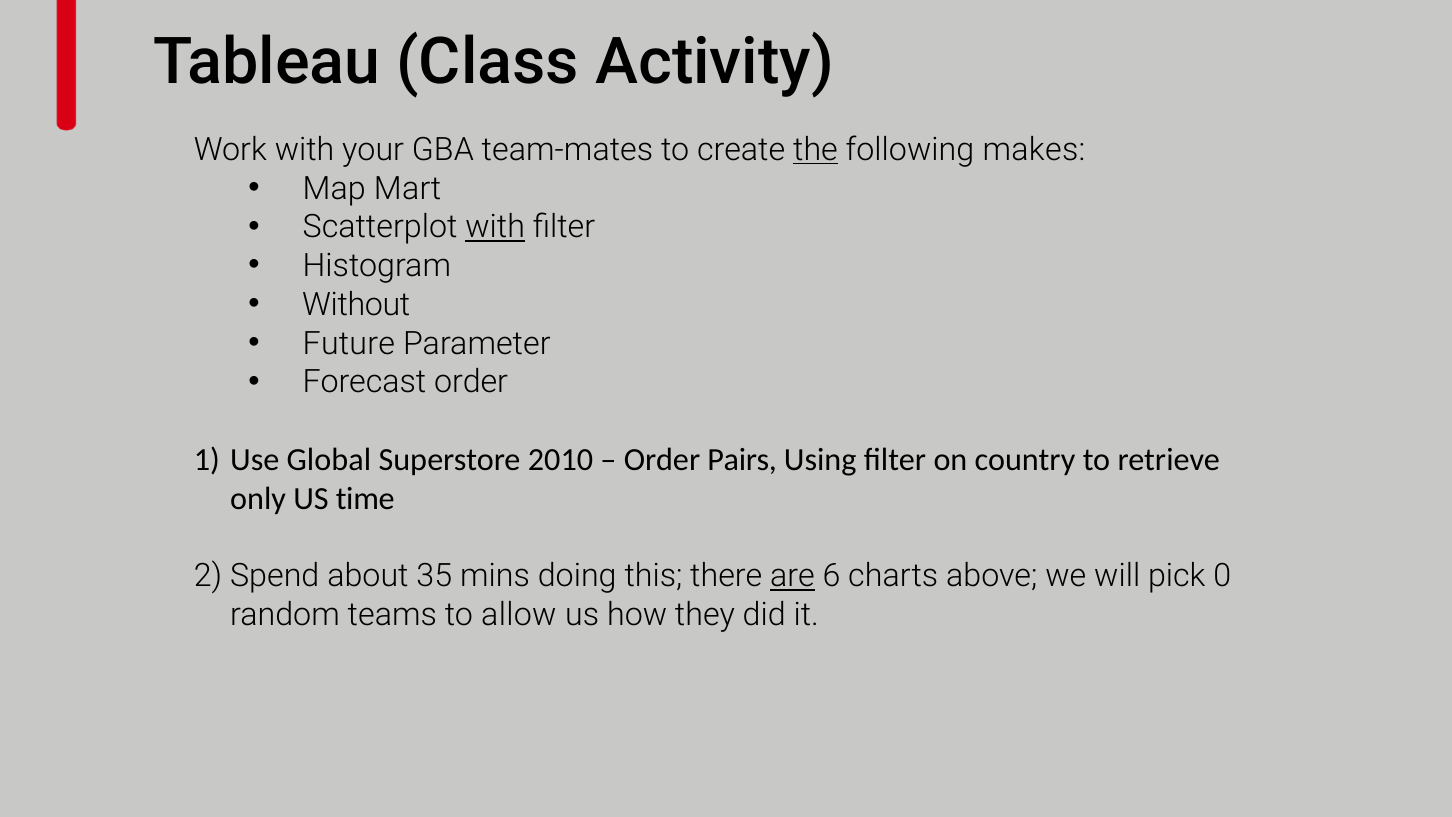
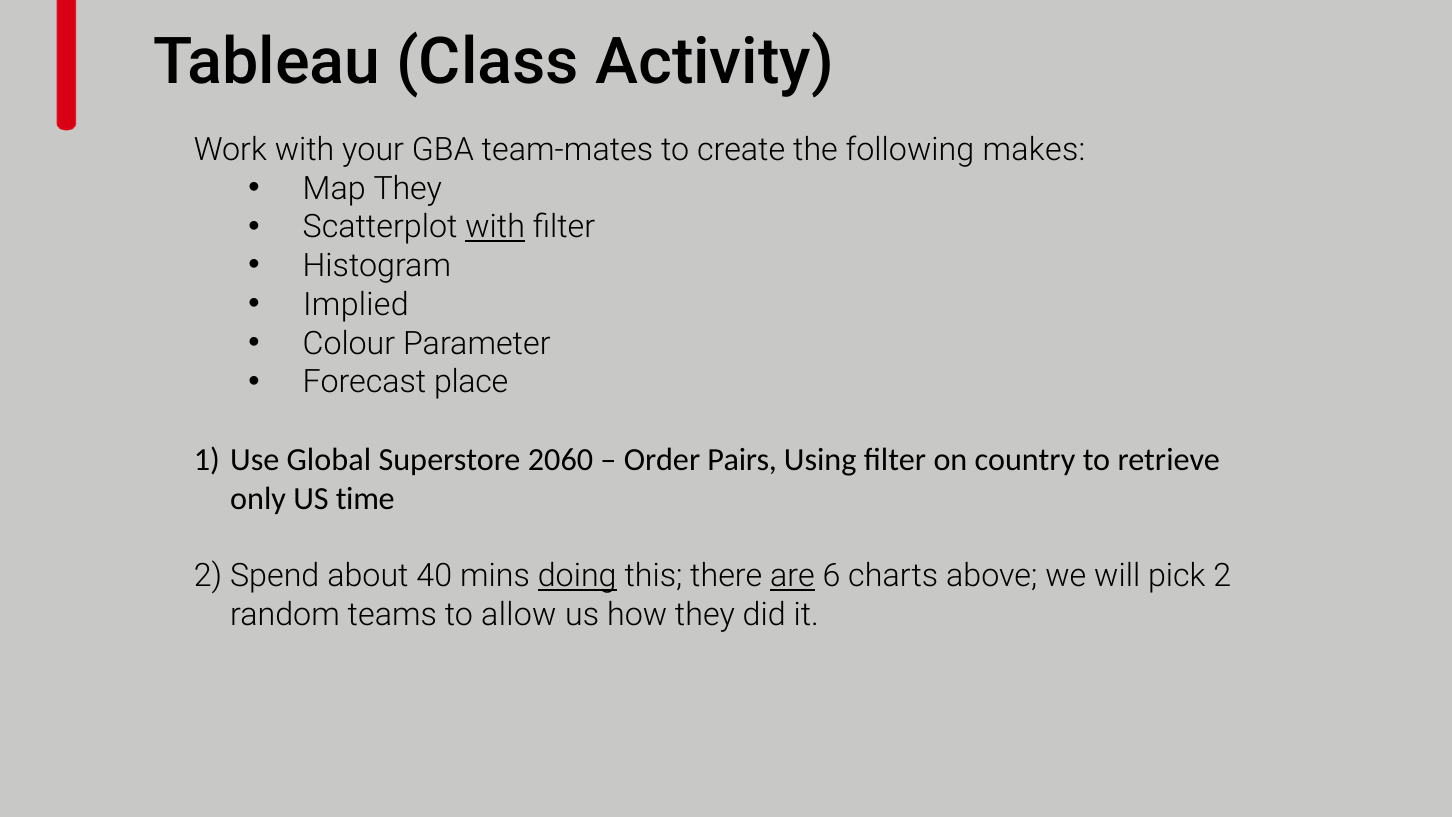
the underline: present -> none
Map Mart: Mart -> They
Without: Without -> Implied
Future: Future -> Colour
Forecast order: order -> place
2010: 2010 -> 2060
35: 35 -> 40
doing underline: none -> present
0: 0 -> 2
